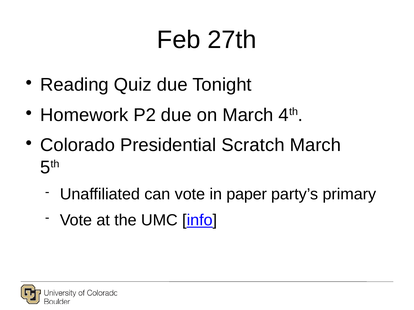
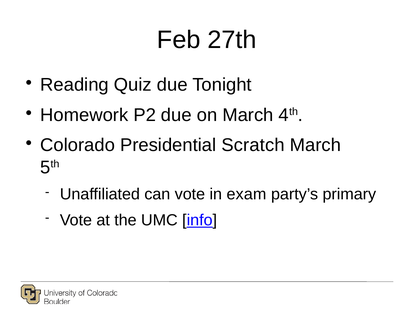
paper: paper -> exam
